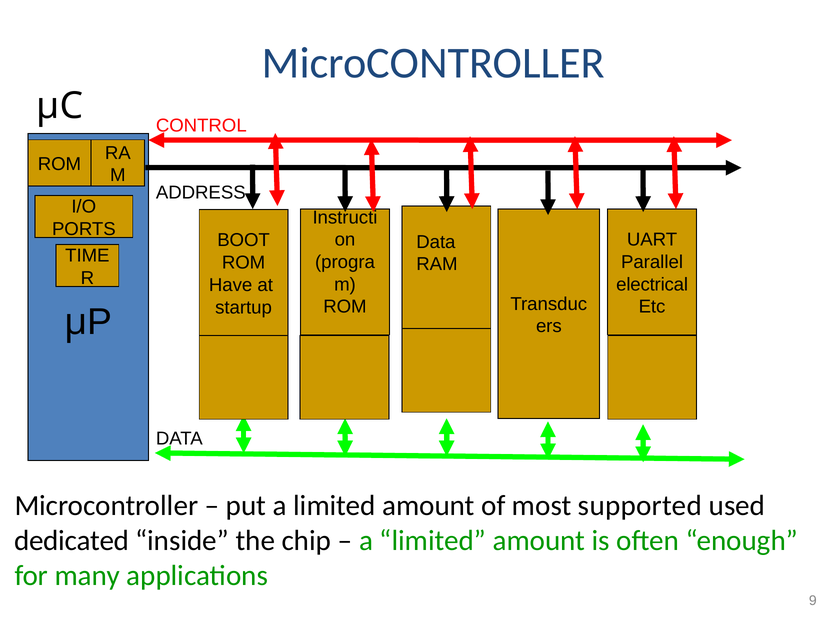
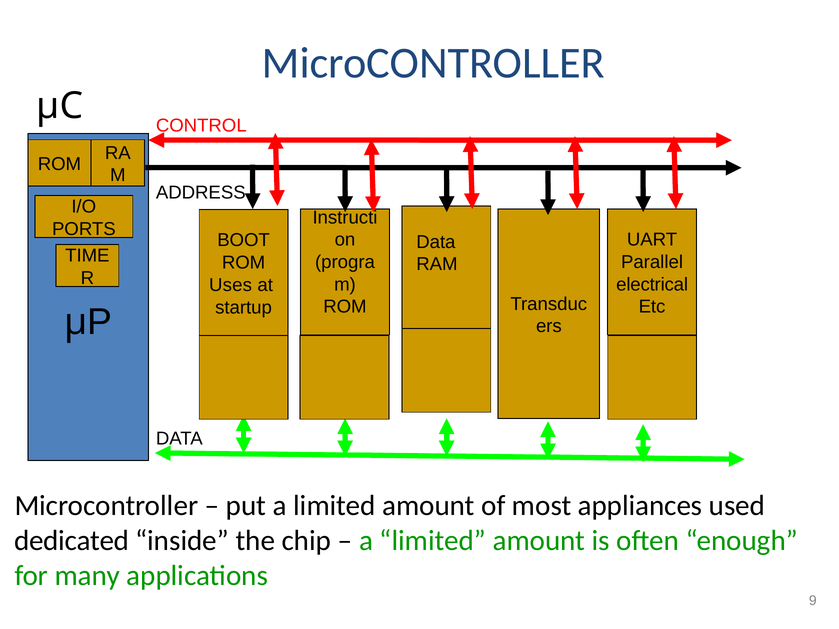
Have: Have -> Uses
supported: supported -> appliances
